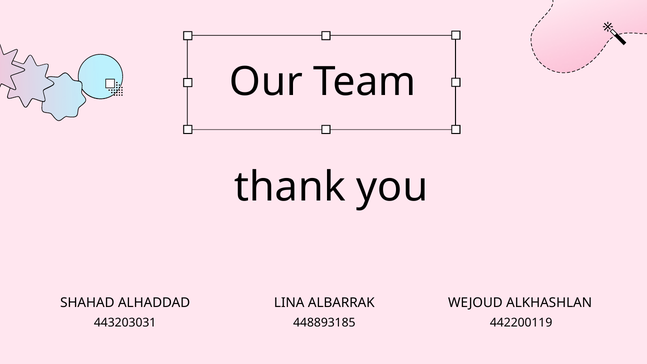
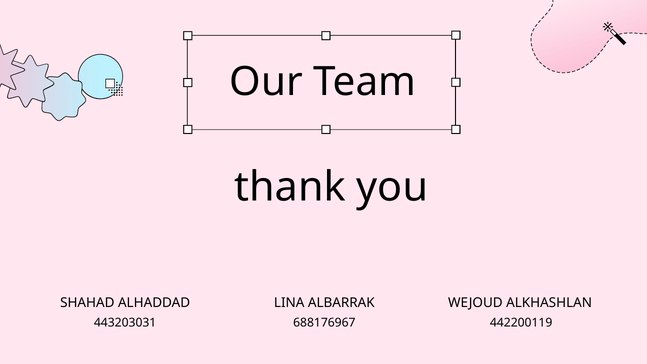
448893185: 448893185 -> 688176967
